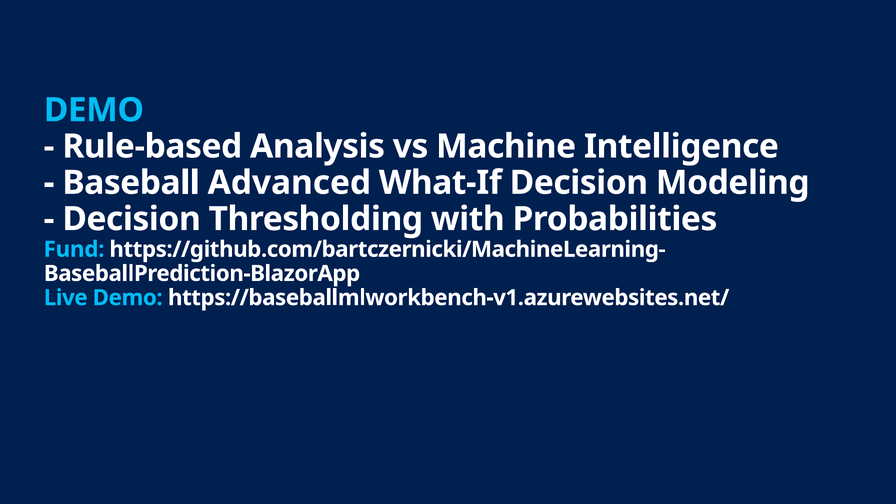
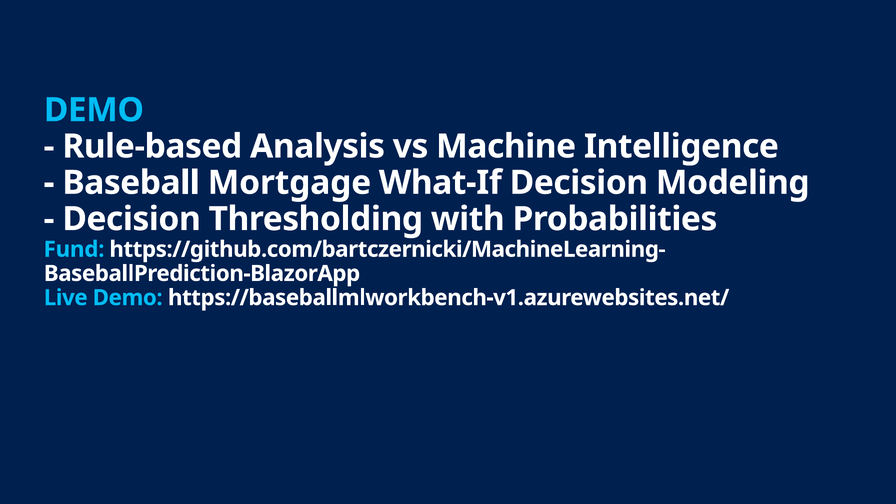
Advanced: Advanced -> Mortgage
